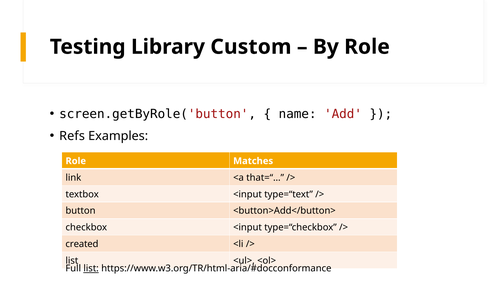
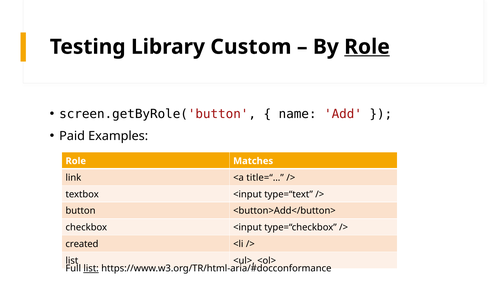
Role at (367, 47) underline: none -> present
Refs: Refs -> Paid
that=“…: that=“… -> title=“…
